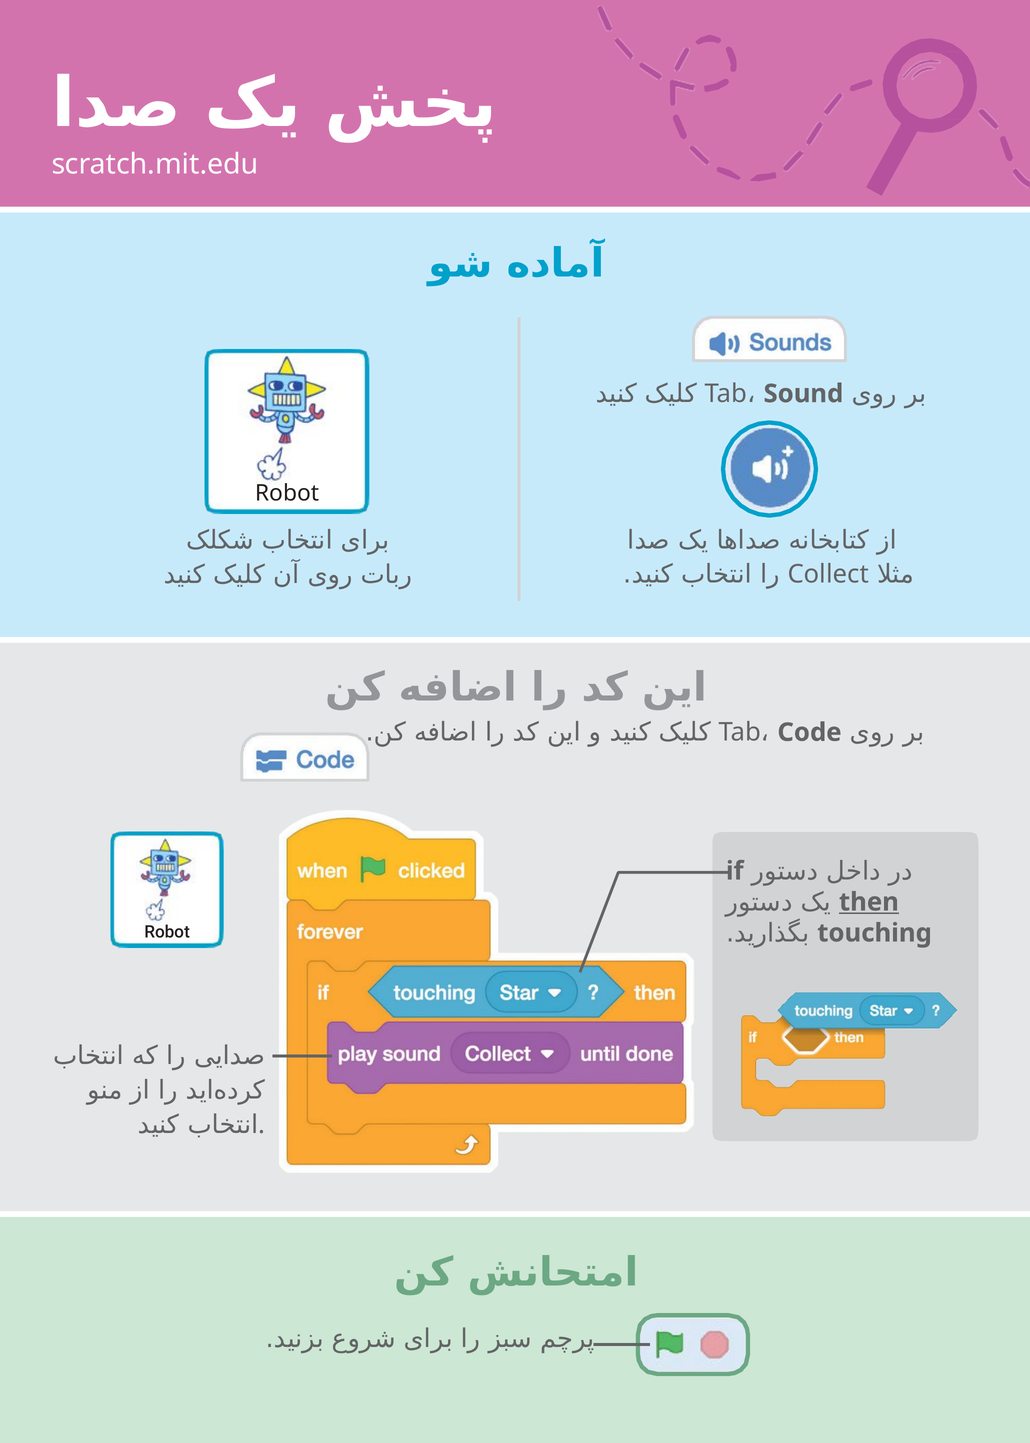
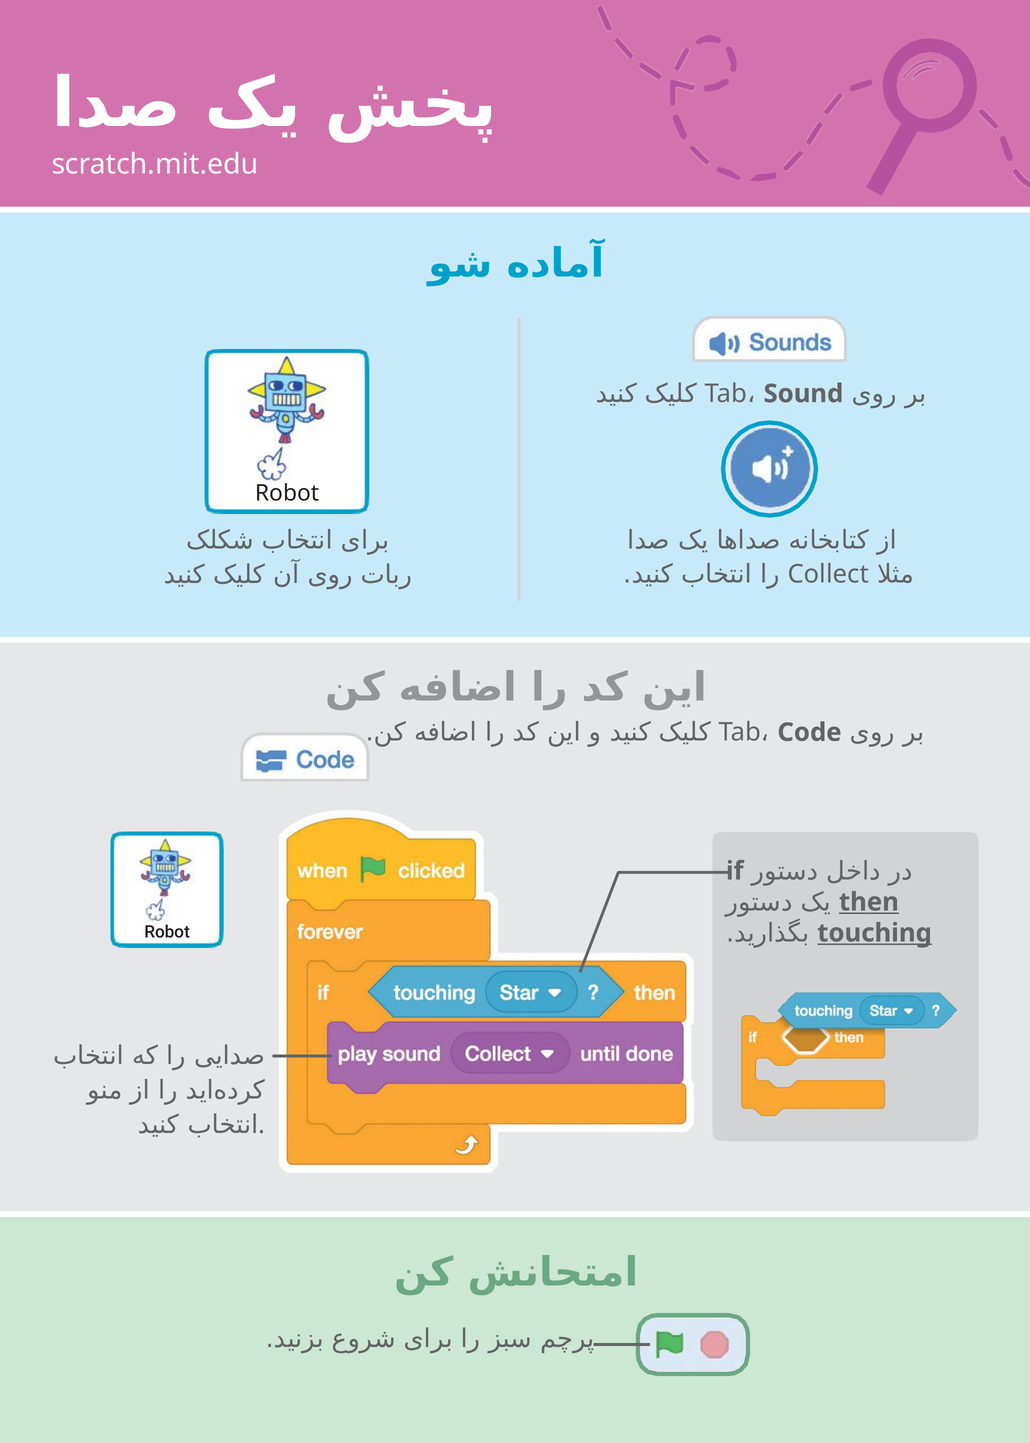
touching underline: none -> present
